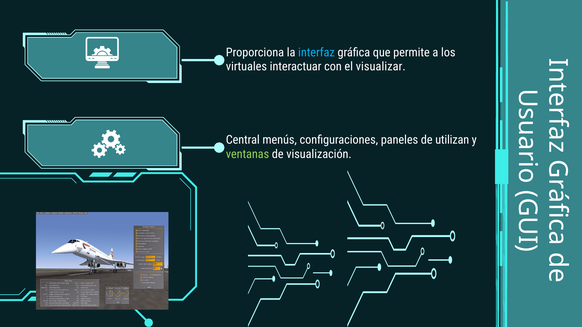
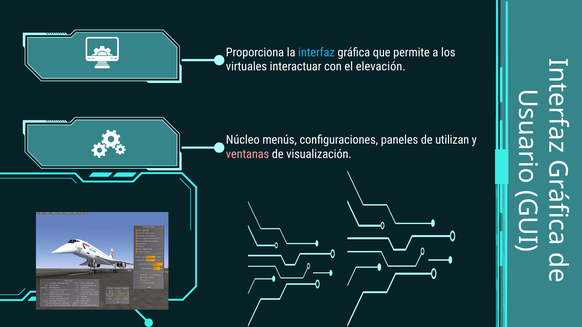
visualizar: visualizar -> elevación
Central: Central -> Núcleo
ventanas colour: light green -> pink
